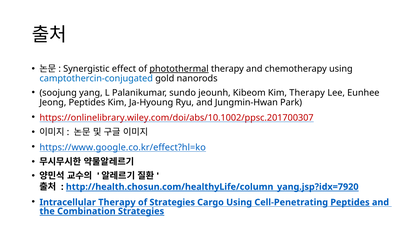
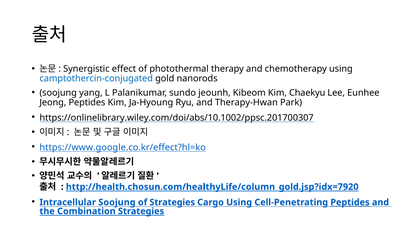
photothermal underline: present -> none
Kim Therapy: Therapy -> Chaekyu
Jungmin-Hwan: Jungmin-Hwan -> Therapy-Hwan
https://onlinelibrary.wiley.com/doi/abs/10.1002/ppsc.201700307 colour: red -> black
http://health.chosun.com/healthyLife/column_yang.jsp?idx=7920: http://health.chosun.com/healthyLife/column_yang.jsp?idx=7920 -> http://health.chosun.com/healthyLife/column_gold.jsp?idx=7920
Intracellular Therapy: Therapy -> Soojung
